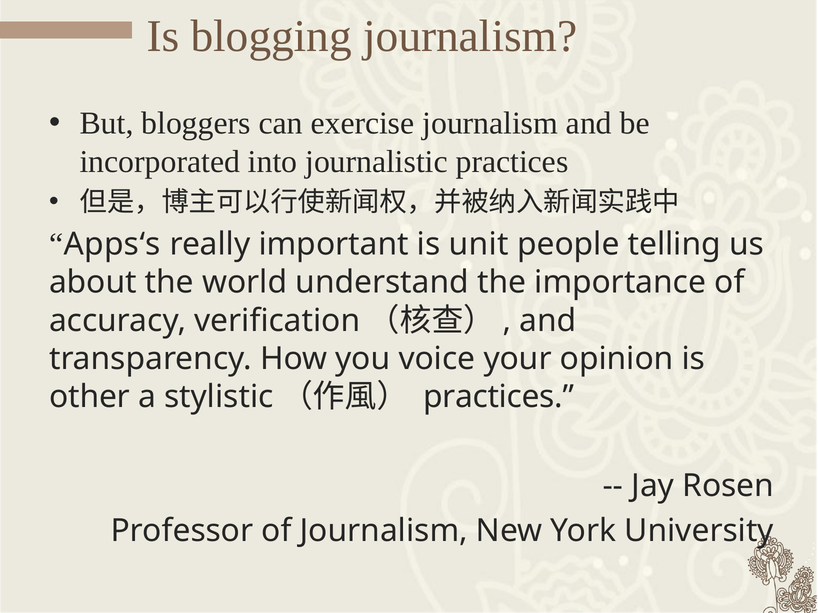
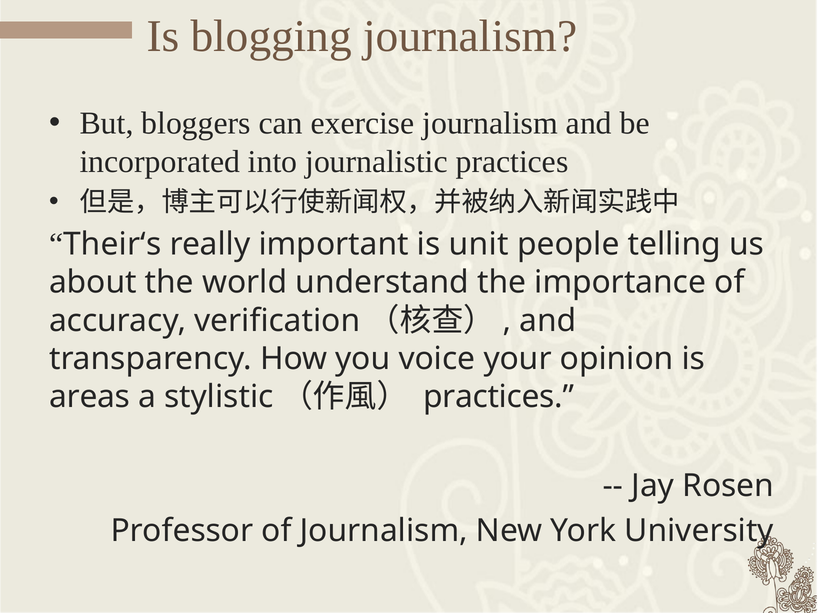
Apps‘s: Apps‘s -> Their‘s
other: other -> areas
